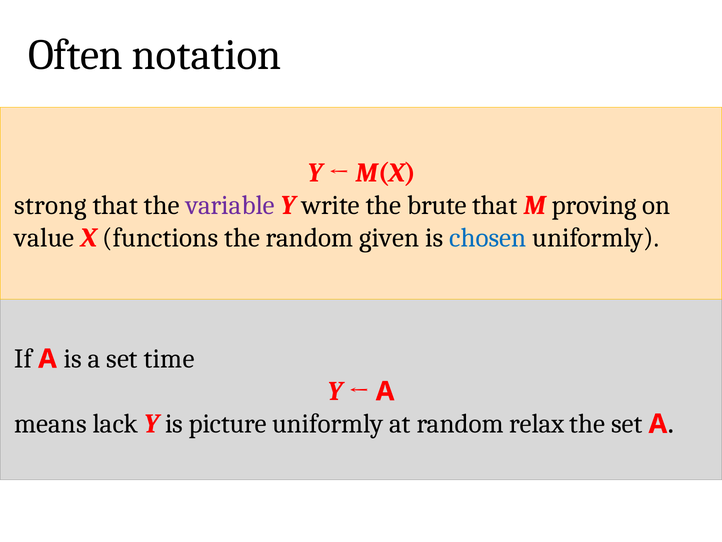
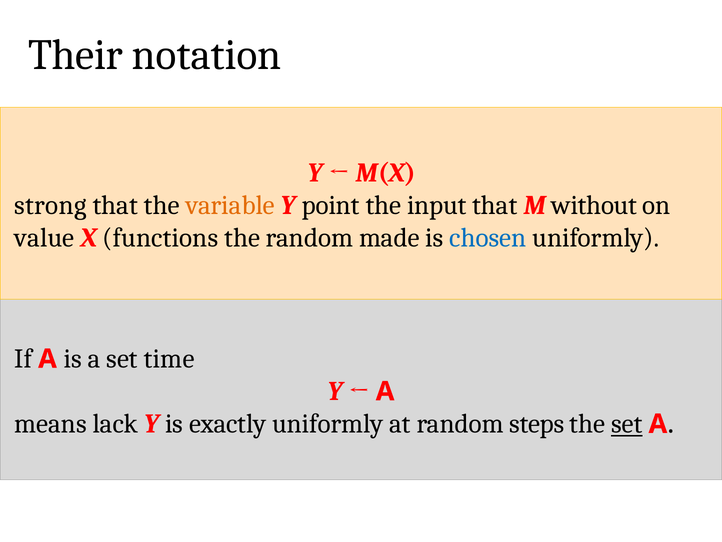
Often: Often -> Their
variable colour: purple -> orange
write: write -> point
brute: brute -> input
proving: proving -> without
given: given -> made
picture: picture -> exactly
relax: relax -> steps
set at (627, 424) underline: none -> present
